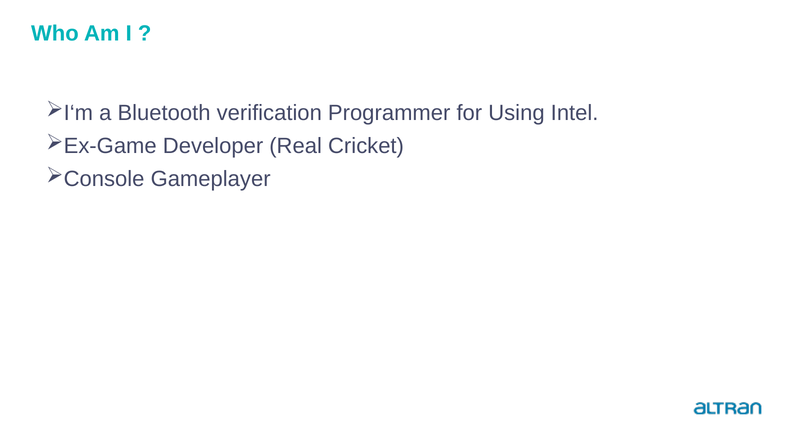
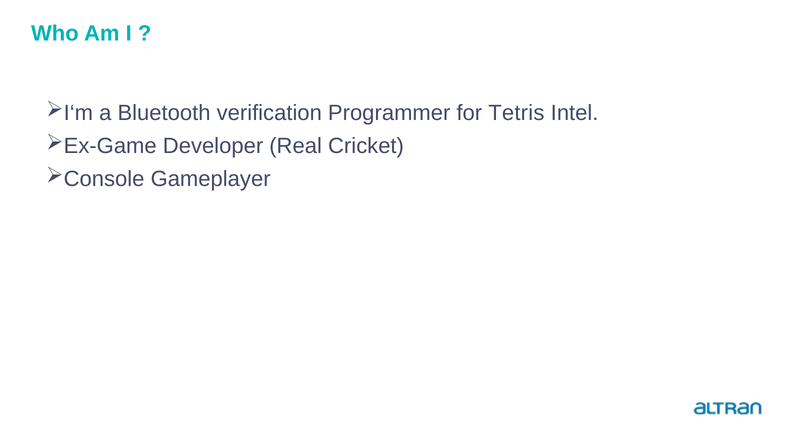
Using: Using -> Tetris
